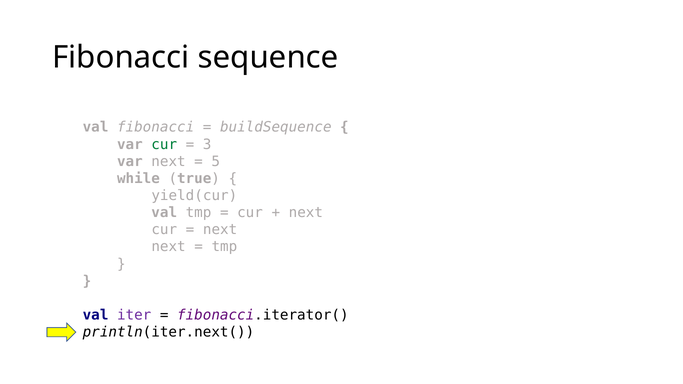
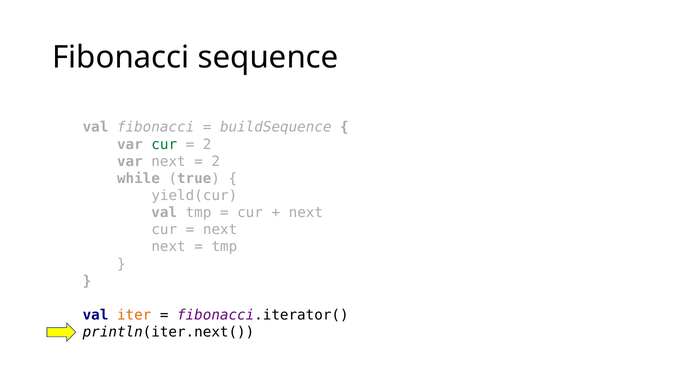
3 at (207, 144): 3 -> 2
5 at (216, 161): 5 -> 2
iter colour: purple -> orange
